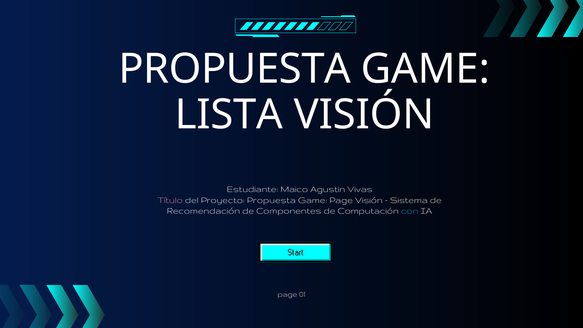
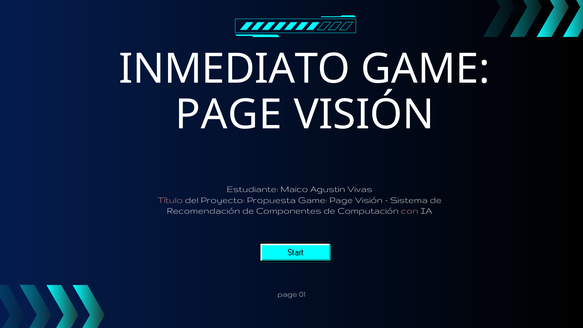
PROPUESTA at (235, 69): PROPUESTA -> INMEDIATO
LISTA at (229, 115): LISTA -> PAGE
con colour: light blue -> pink
